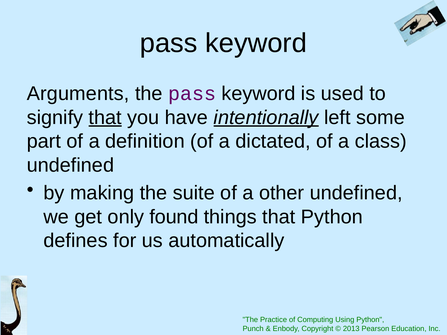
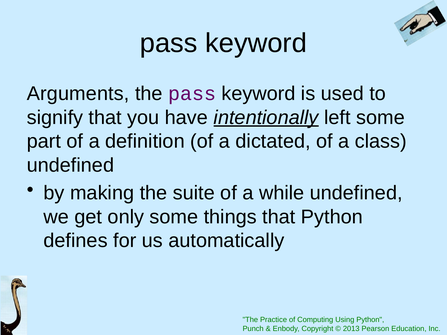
that at (105, 118) underline: present -> none
other: other -> while
only found: found -> some
